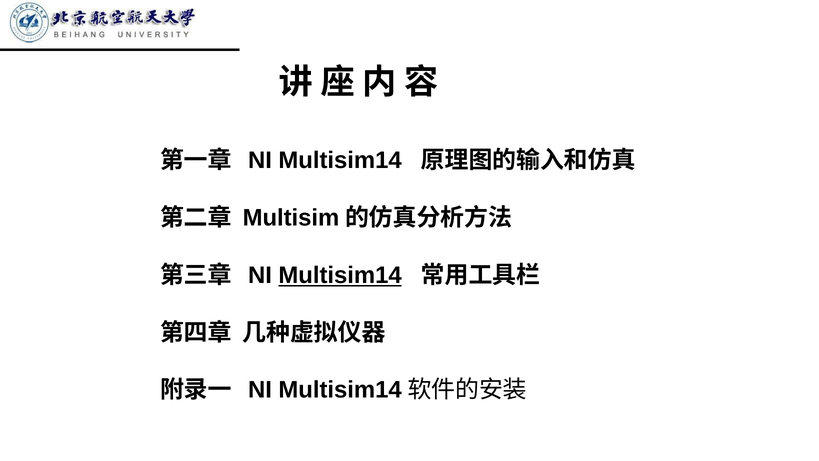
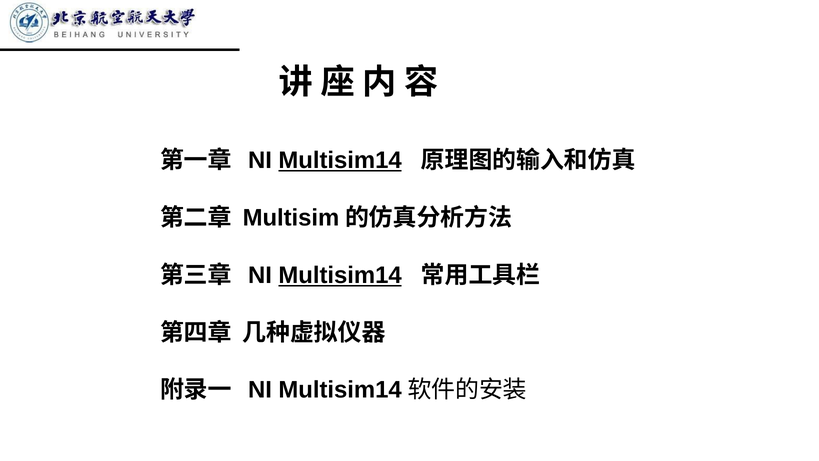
Multisim14 at (340, 160) underline: none -> present
